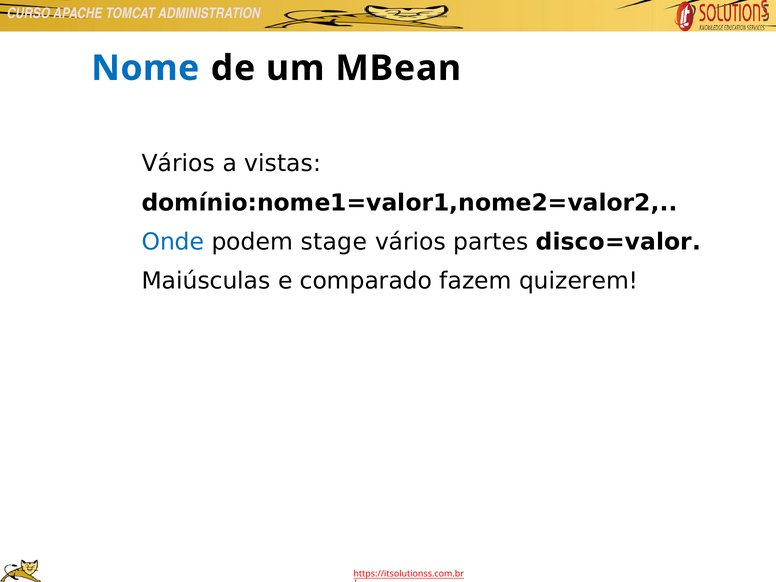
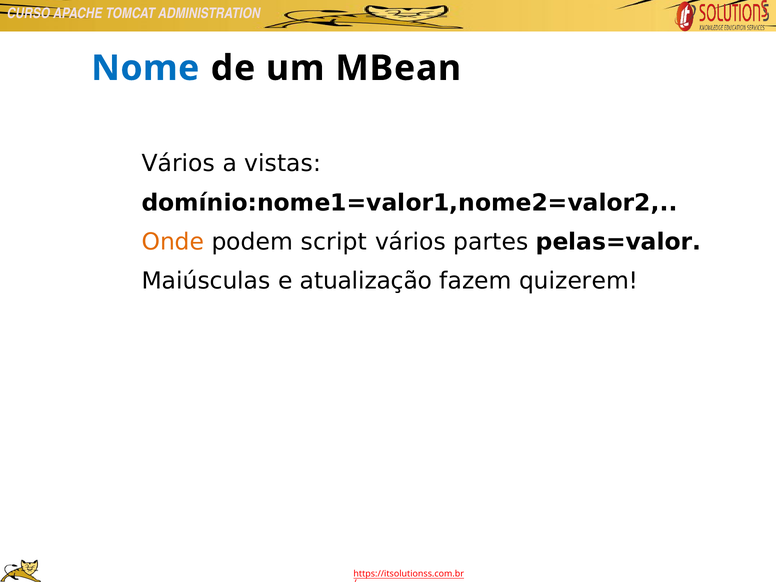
Onde colour: blue -> orange
stage: stage -> script
disco=valor: disco=valor -> pelas=valor
comparado: comparado -> atualização
